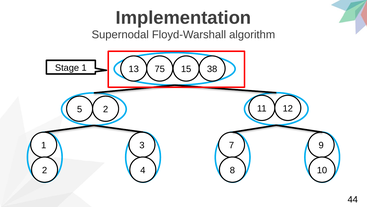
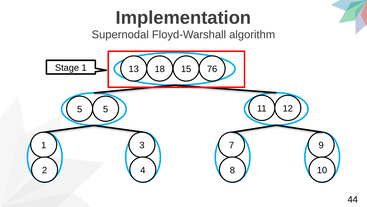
75: 75 -> 18
38: 38 -> 76
5 2: 2 -> 5
